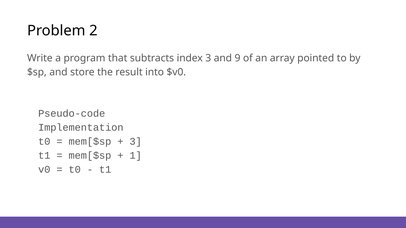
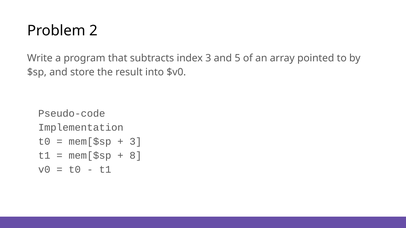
9: 9 -> 5
1: 1 -> 8
